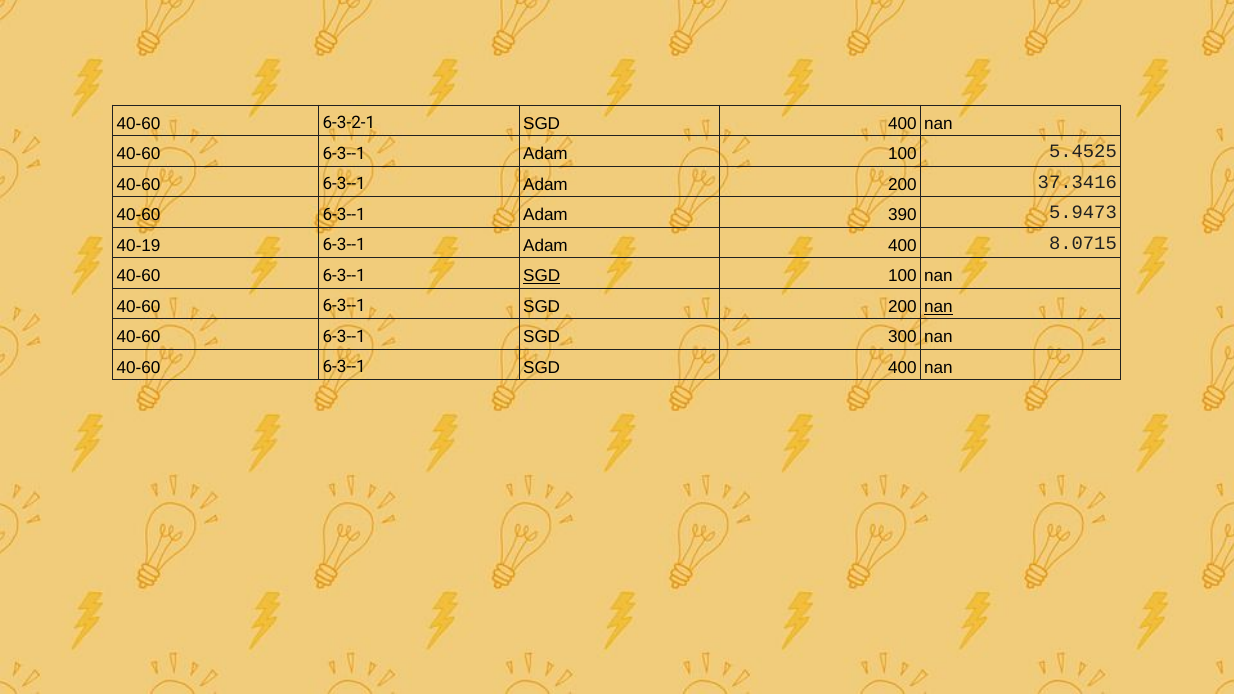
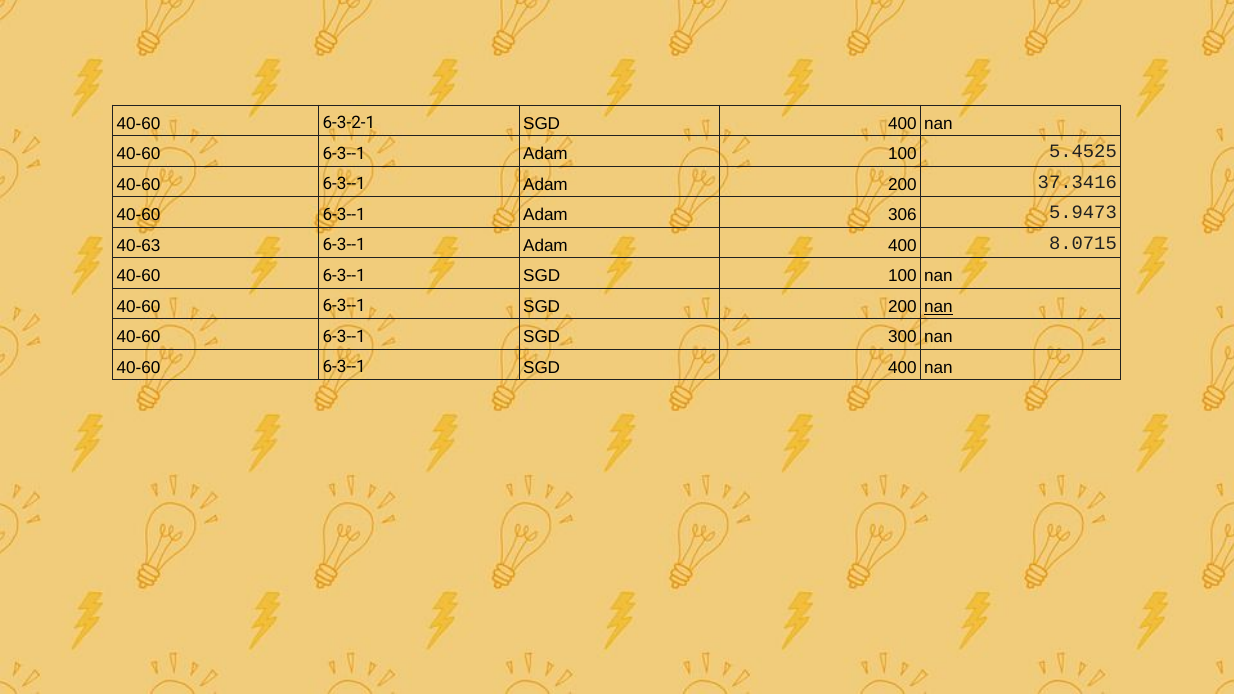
390: 390 -> 306
40-19: 40-19 -> 40-63
SGD at (542, 276) underline: present -> none
